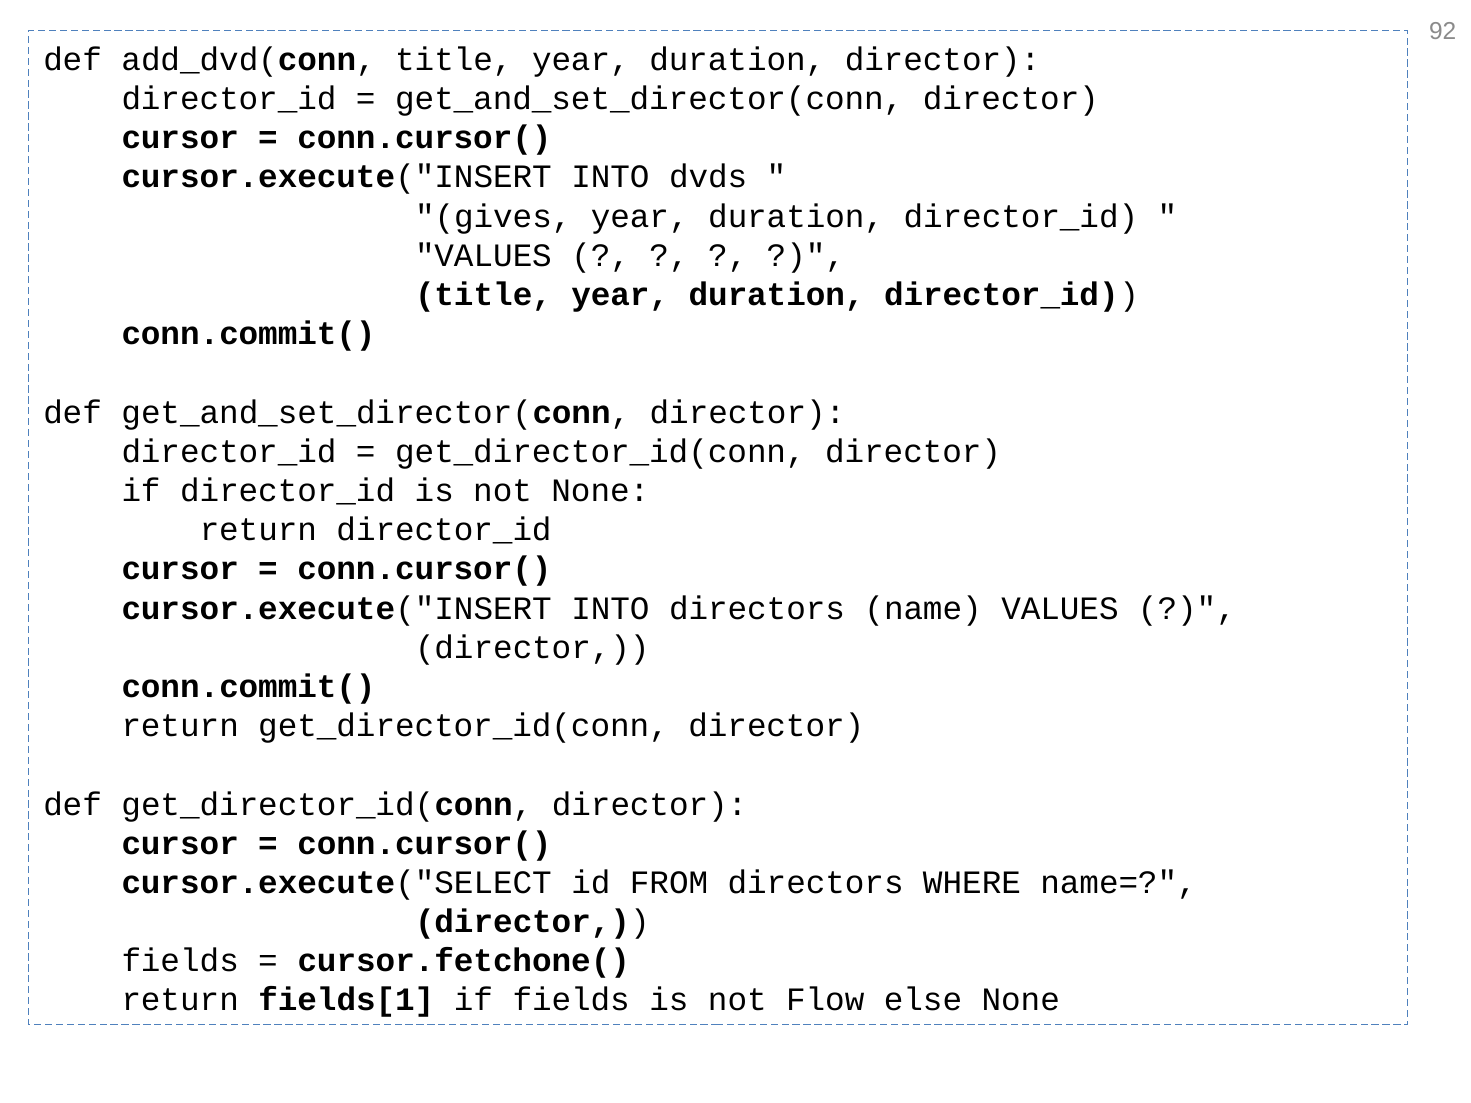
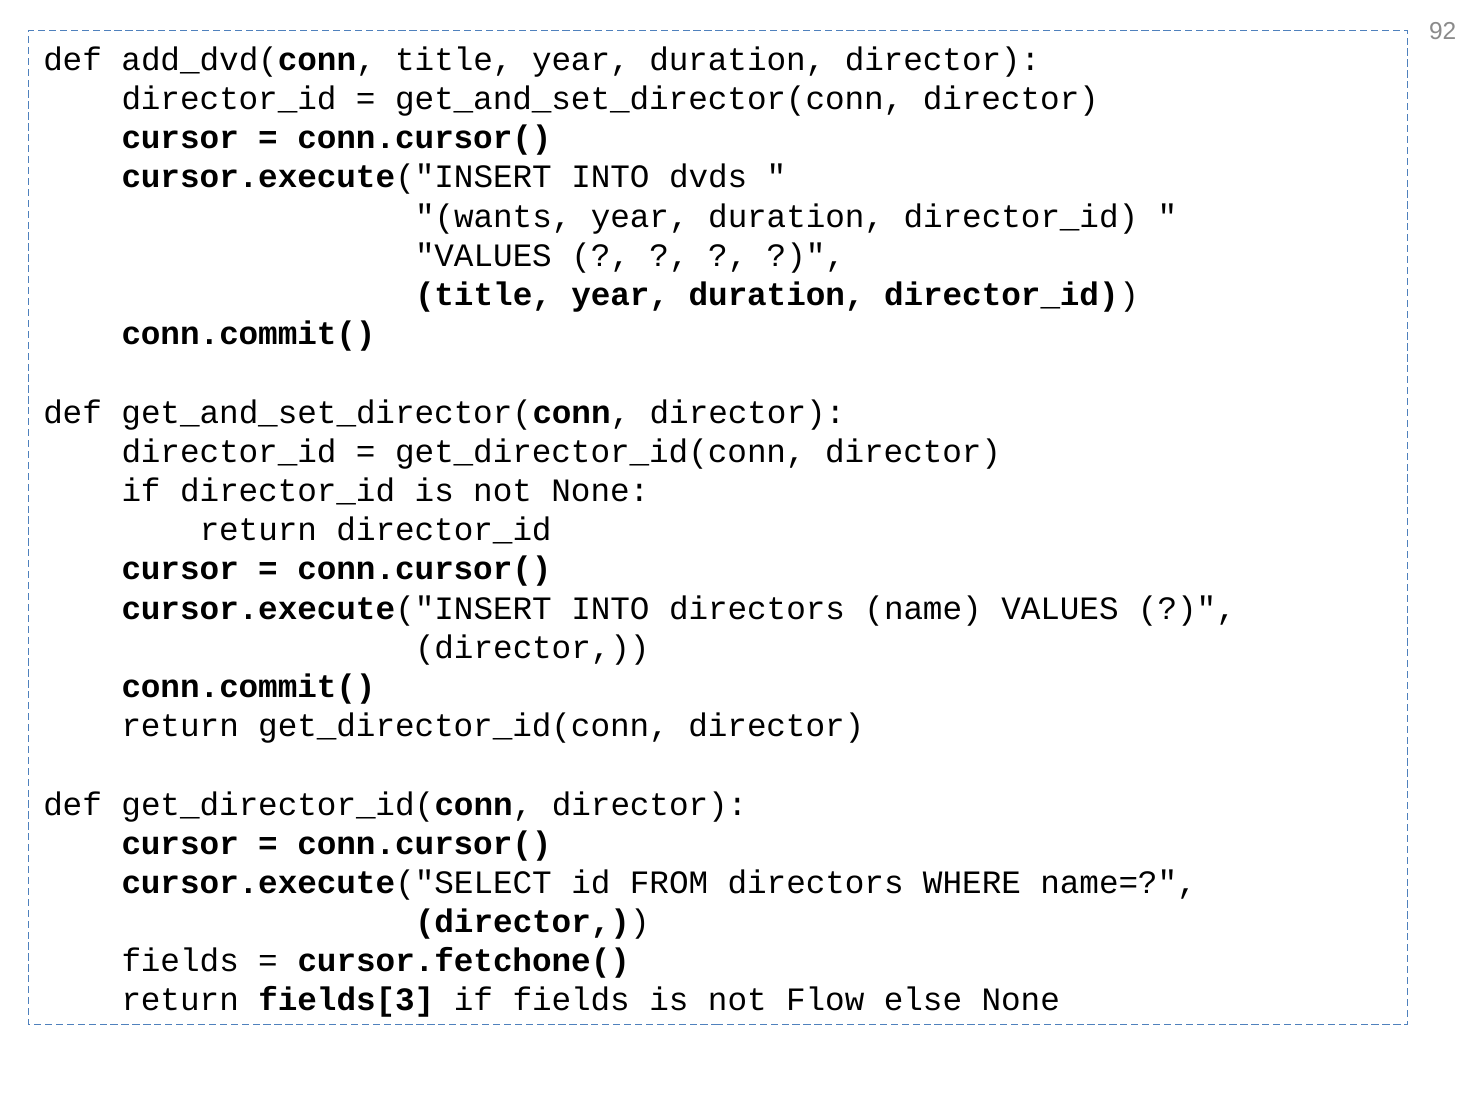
gives: gives -> wants
fields[1: fields[1 -> fields[3
